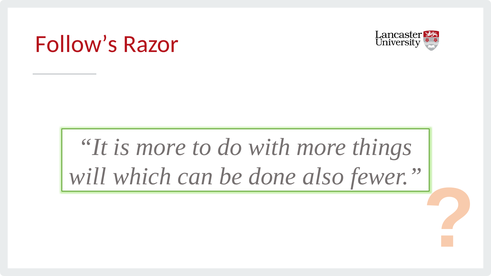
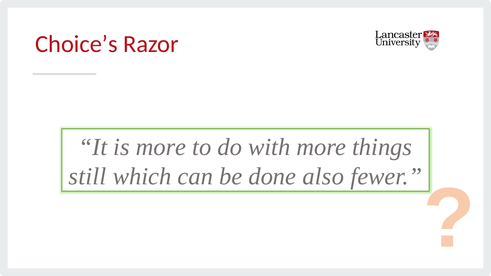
Follow’s: Follow’s -> Choice’s
will: will -> still
